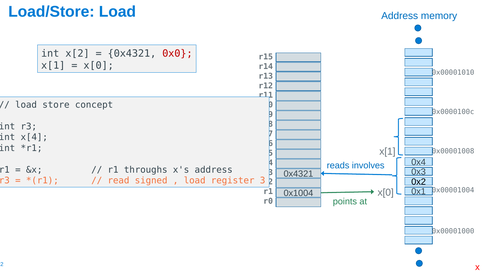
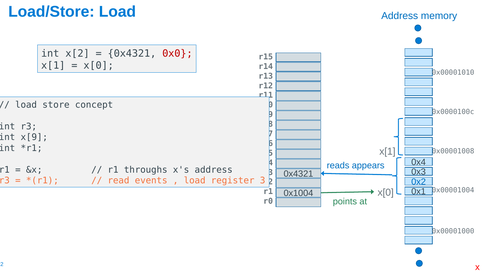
x[4: x[4 -> x[9
involves: involves -> appears
signed: signed -> events
0x2 colour: black -> blue
